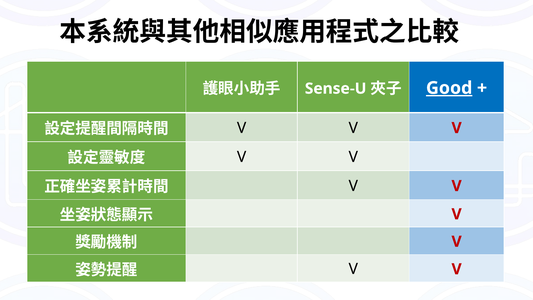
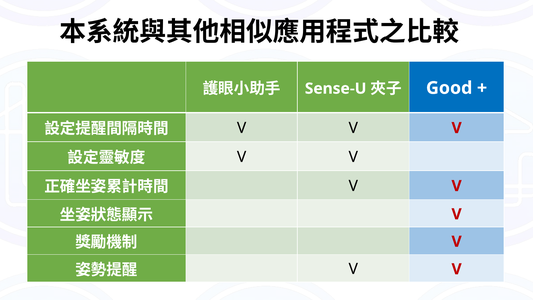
Good underline: present -> none
